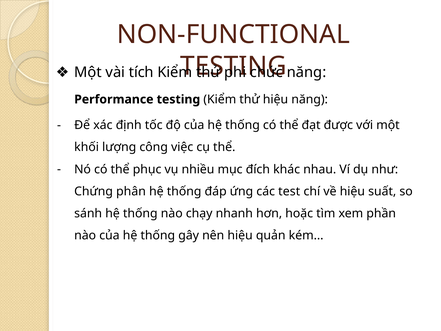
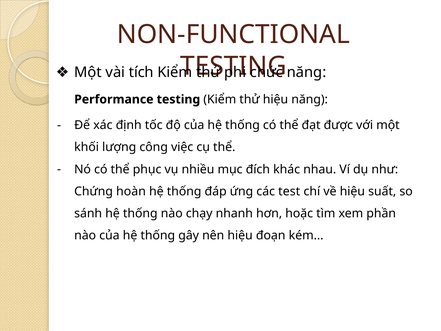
phân: phân -> hoàn
quản: quản -> đoạn
